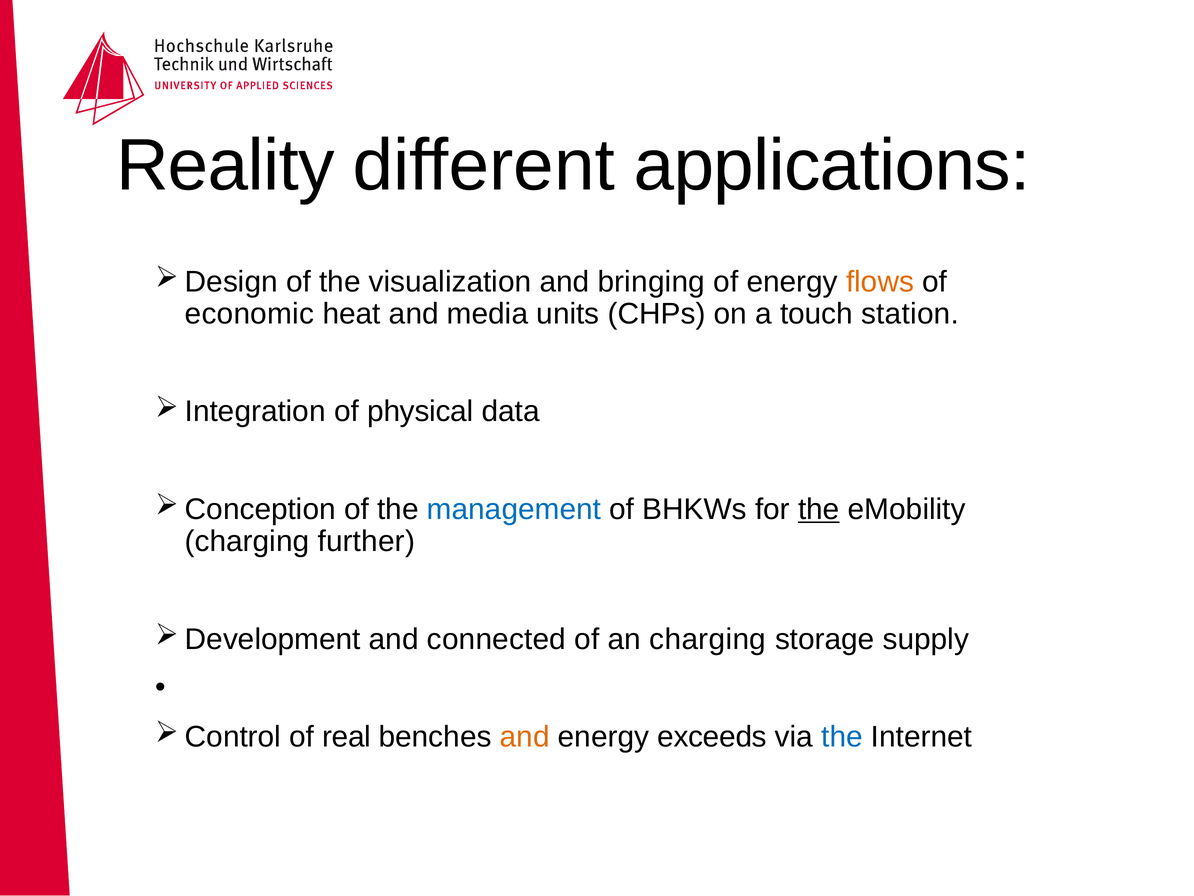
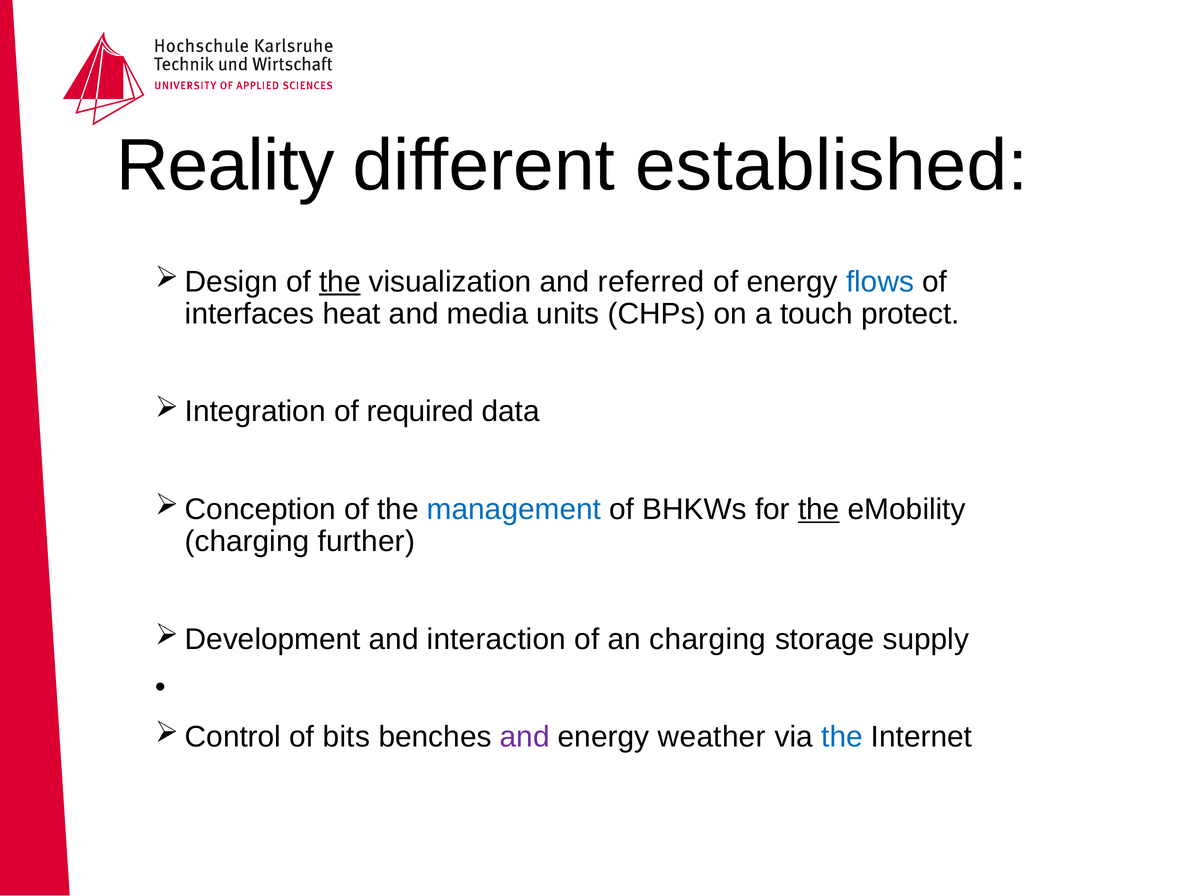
applications: applications -> established
the at (340, 282) underline: none -> present
bringing: bringing -> referred
flows colour: orange -> blue
economic: economic -> interfaces
station: station -> protect
physical: physical -> required
connected: connected -> interaction
real: real -> bits
and at (525, 737) colour: orange -> purple
exceeds: exceeds -> weather
